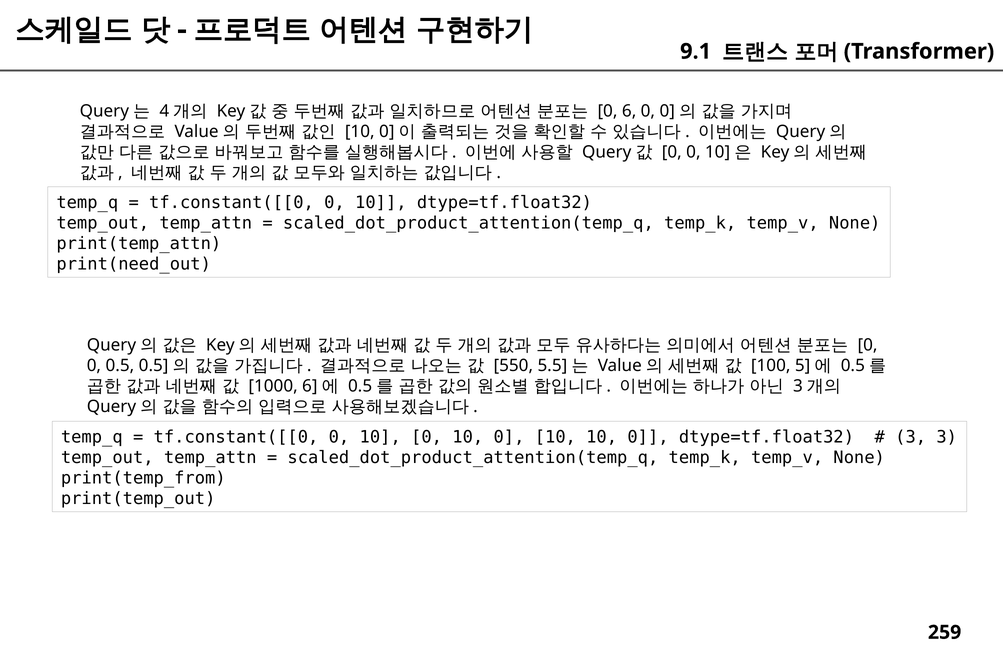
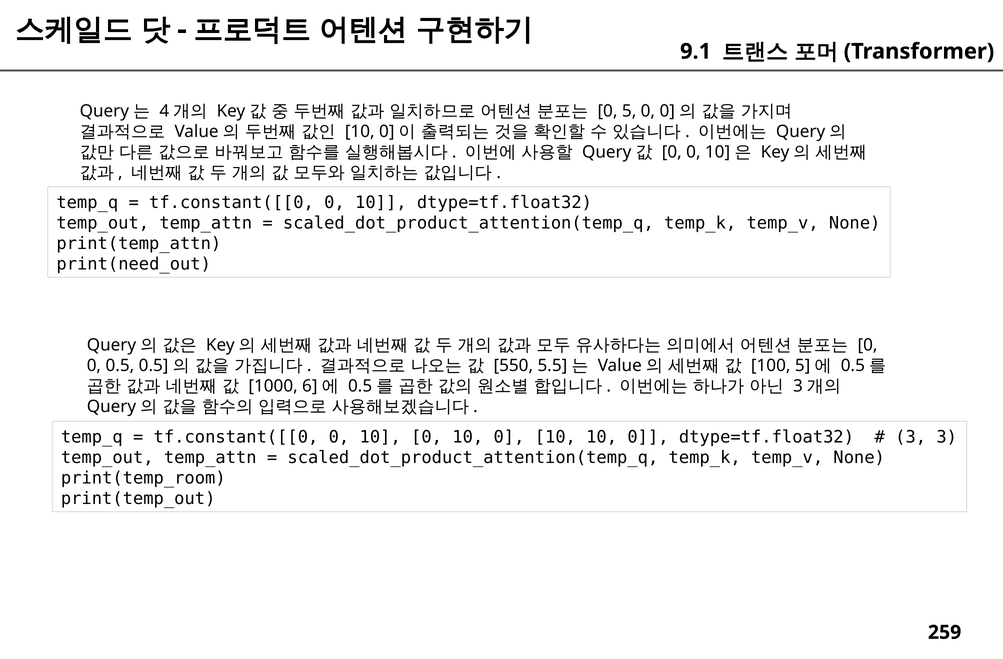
6: 6 -> 5
print(temp_from: print(temp_from -> print(temp_room
